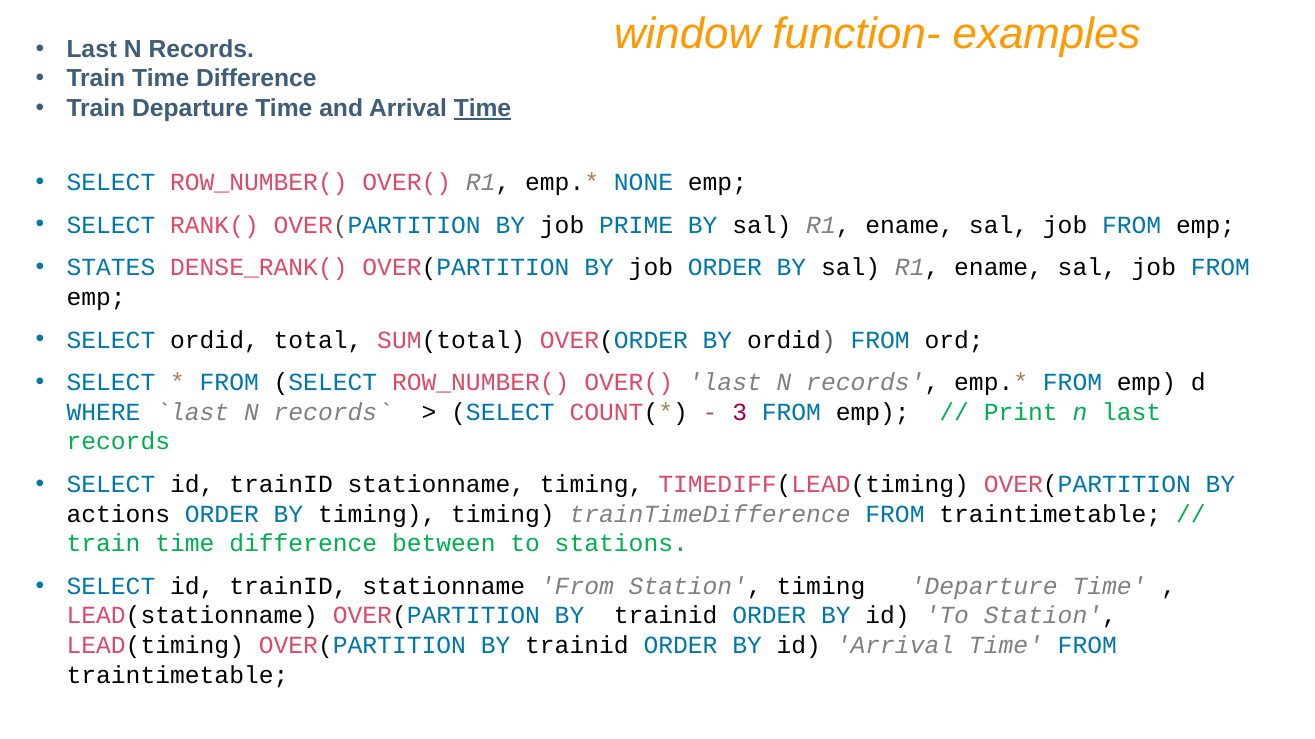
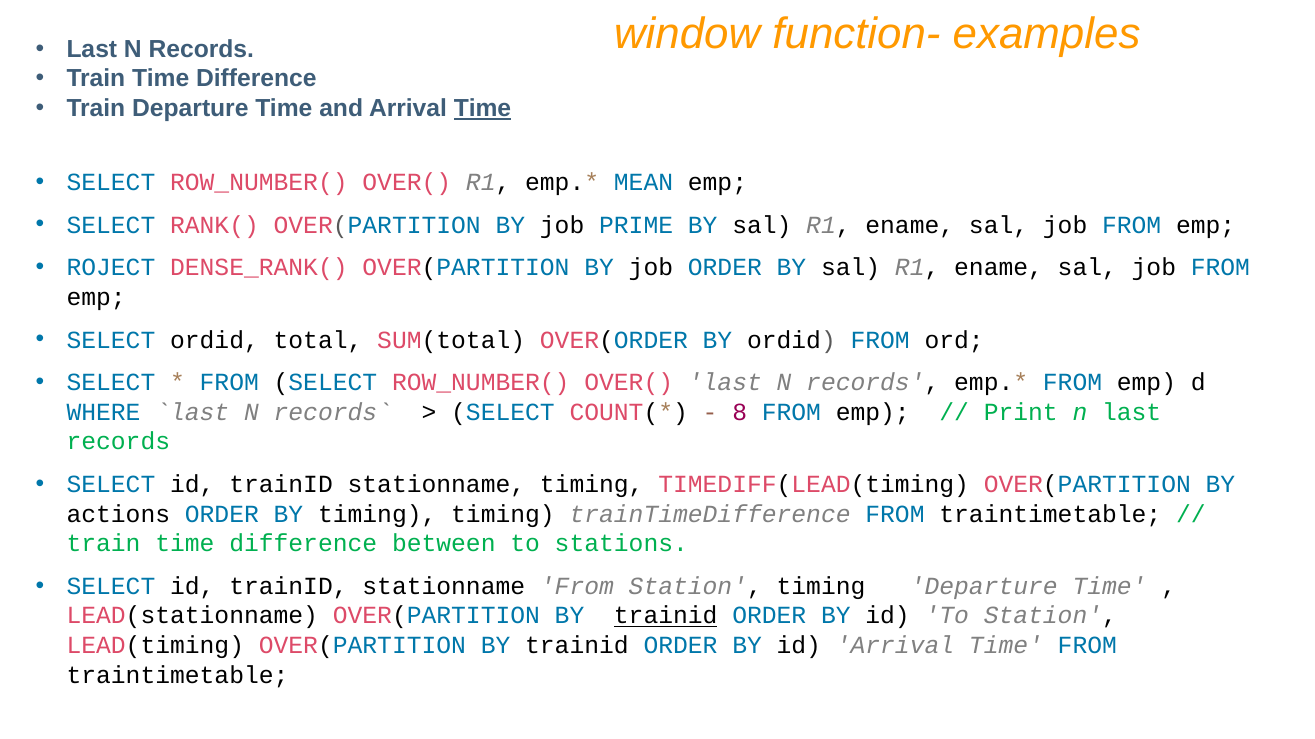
NONE: NONE -> MEAN
STATES: STATES -> ROJECT
3: 3 -> 8
trainid at (666, 616) underline: none -> present
